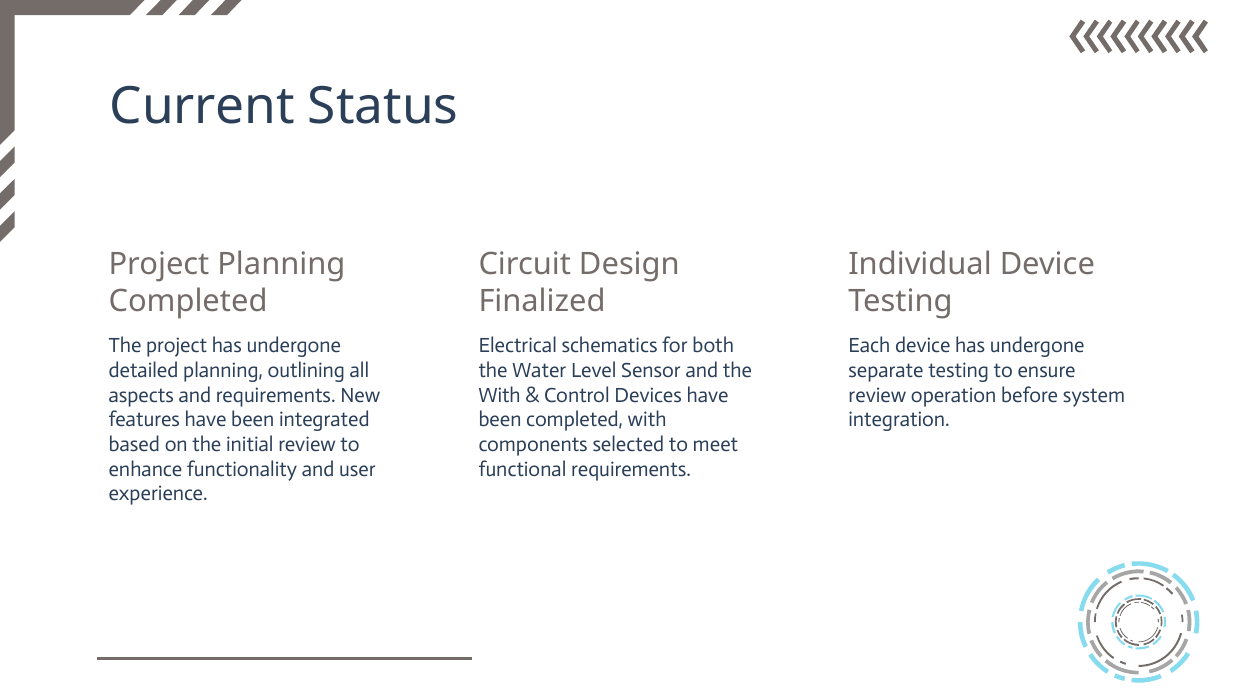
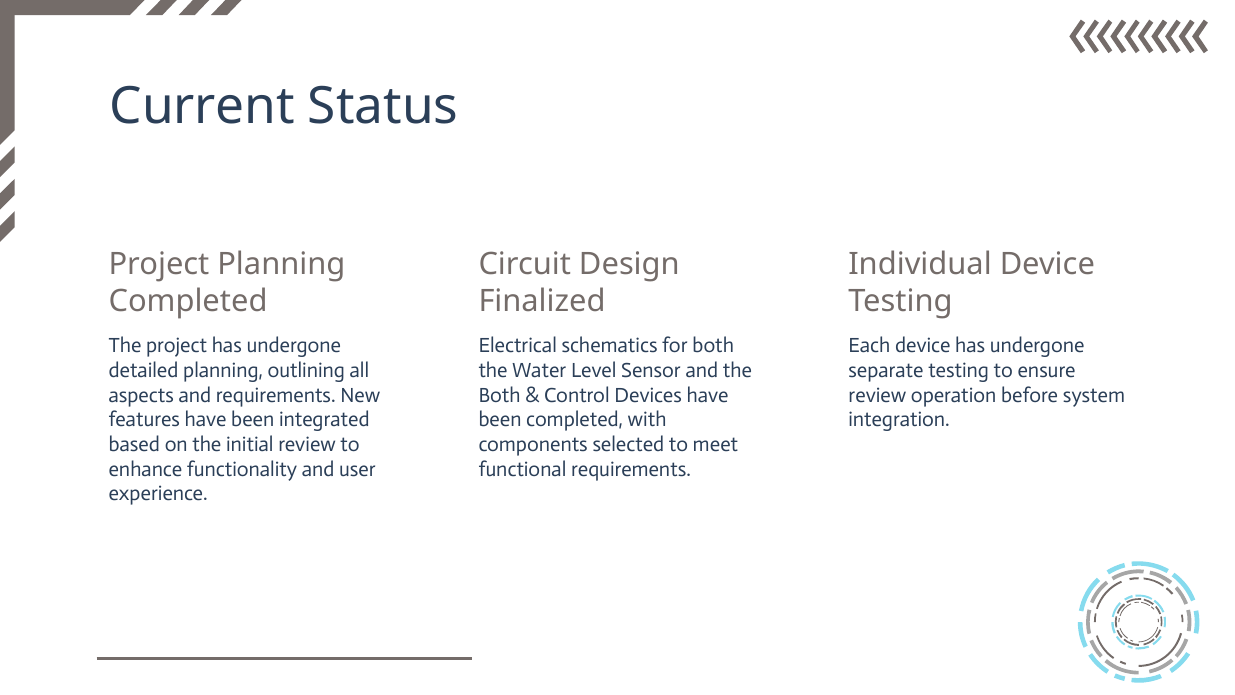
With at (500, 395): With -> Both
